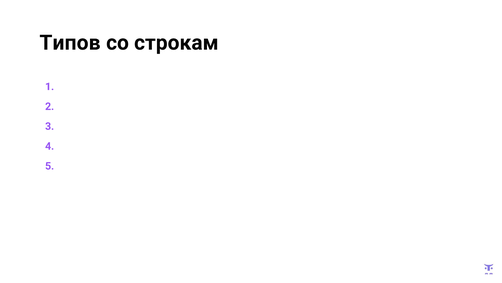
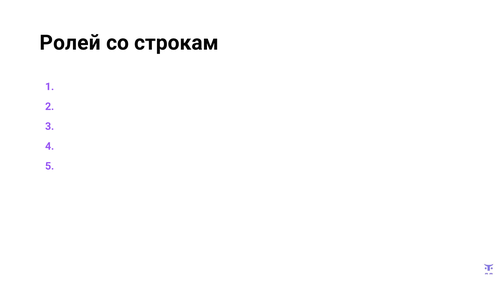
Типов: Типов -> Ролей
